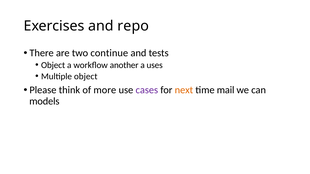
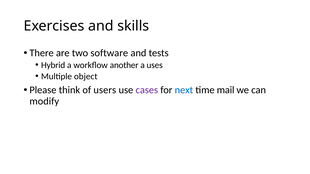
repo: repo -> skills
continue: continue -> software
Object at (53, 65): Object -> Hybrid
more: more -> users
next colour: orange -> blue
models: models -> modify
